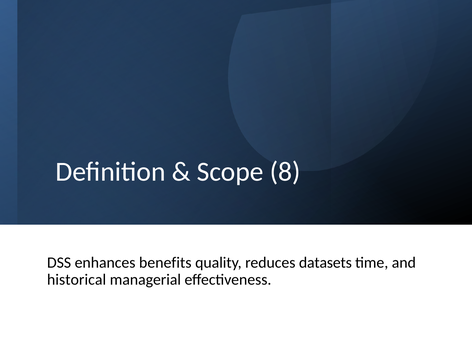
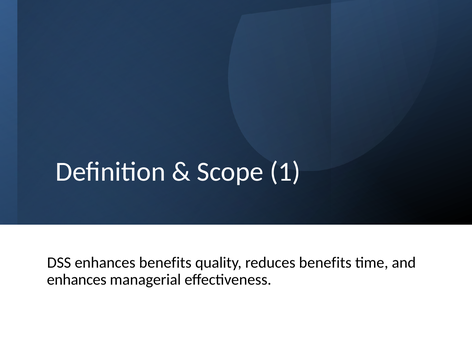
8: 8 -> 1
reduces datasets: datasets -> benefits
historical at (77, 280): historical -> enhances
